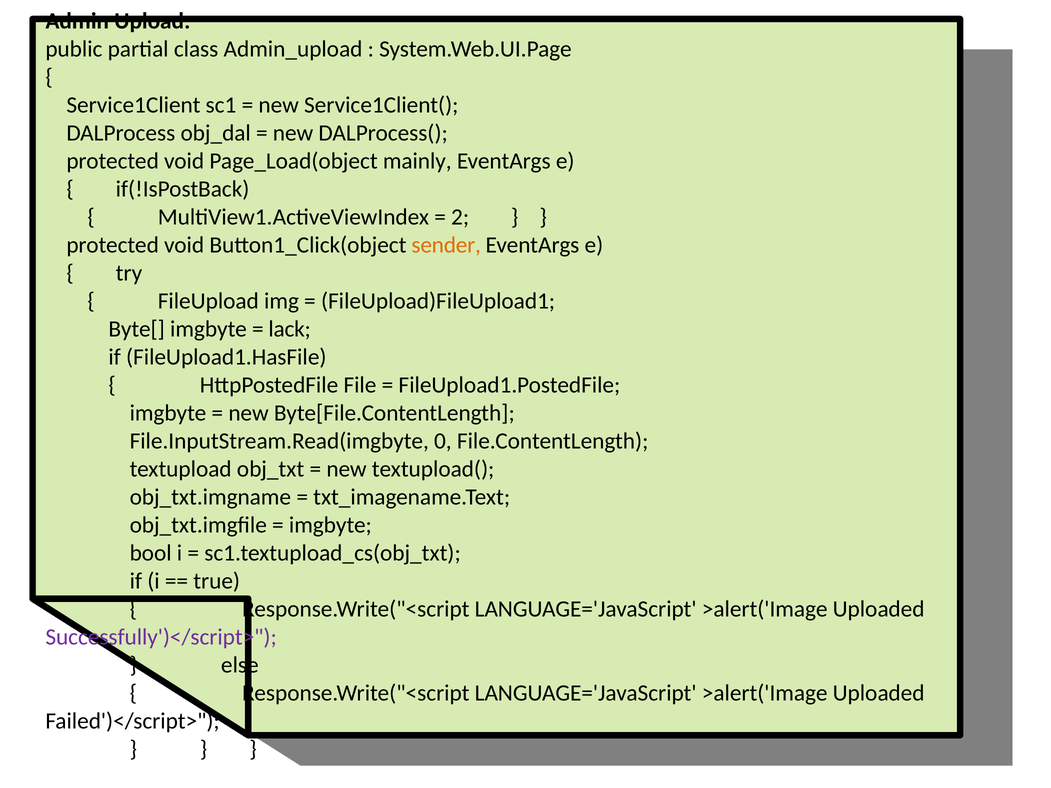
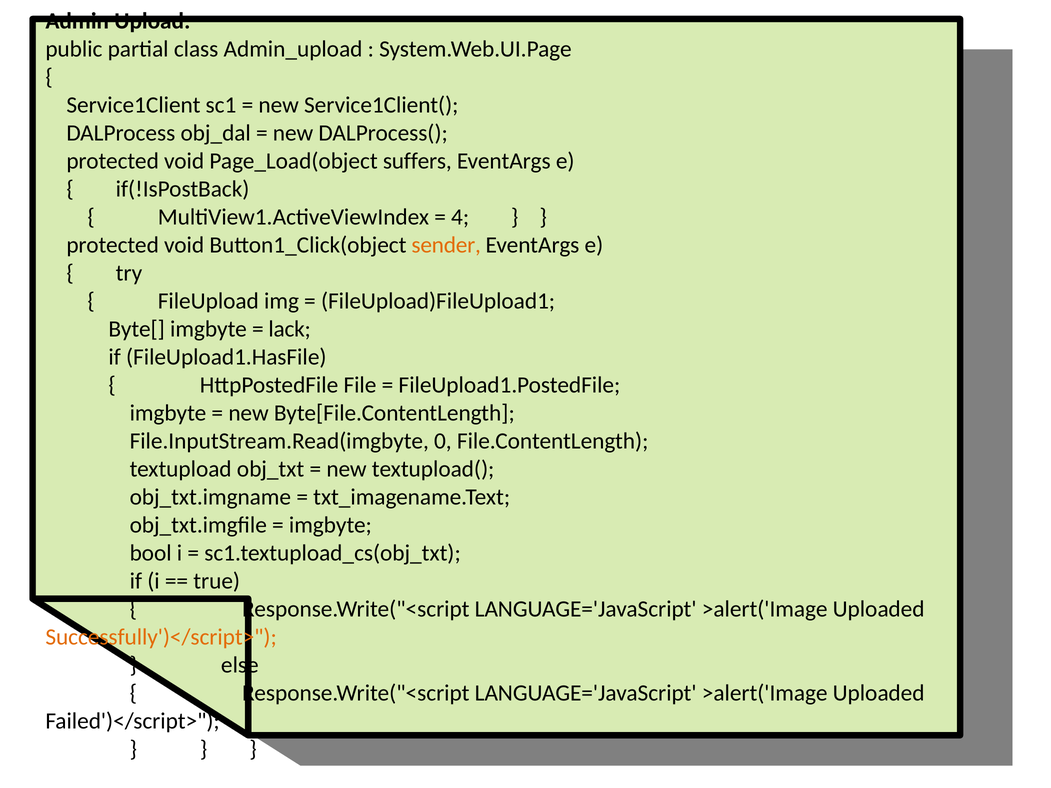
mainly: mainly -> suffers
2: 2 -> 4
Successfully')</script> colour: purple -> orange
